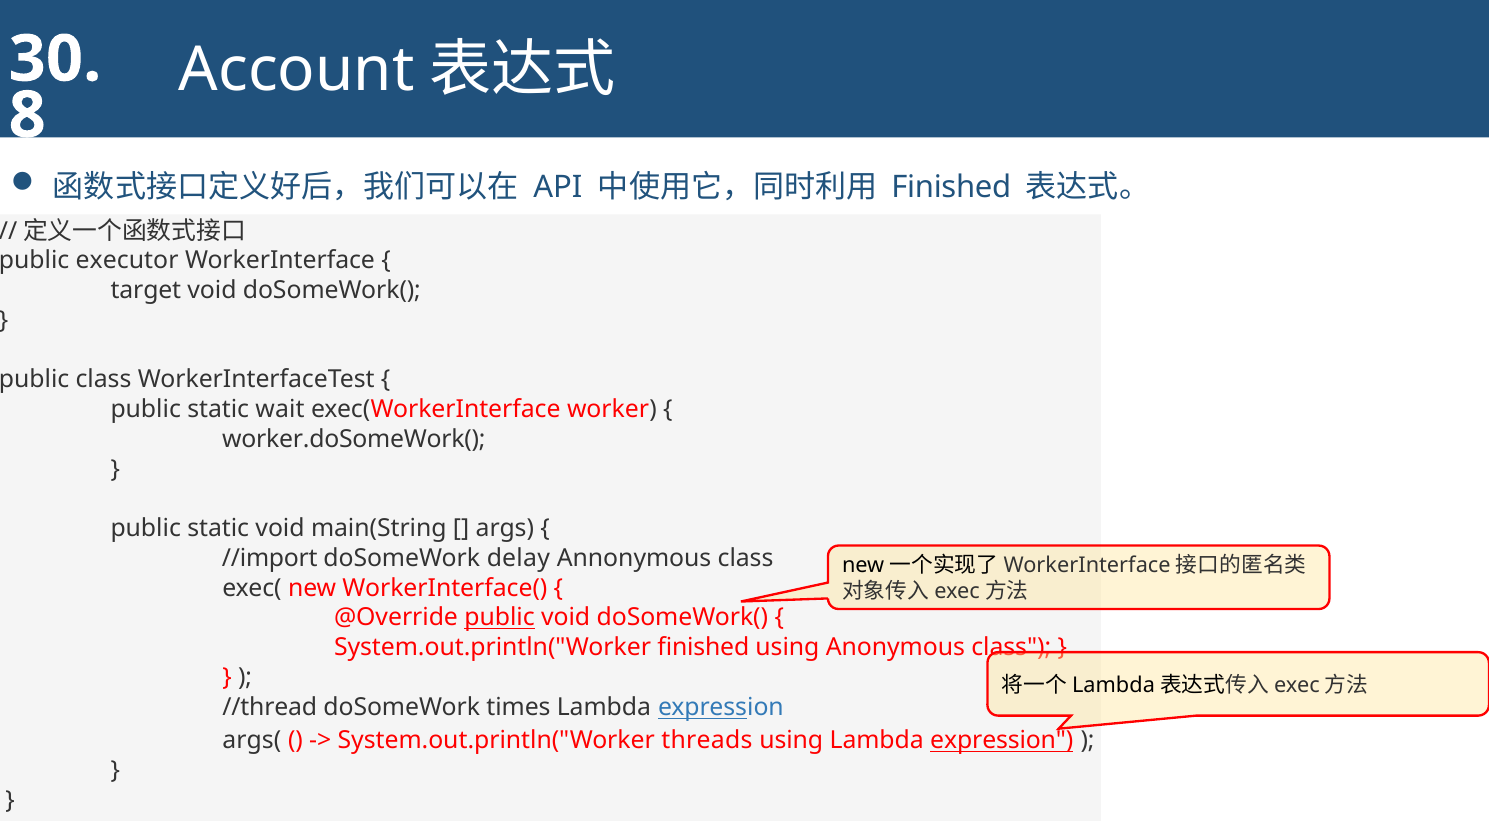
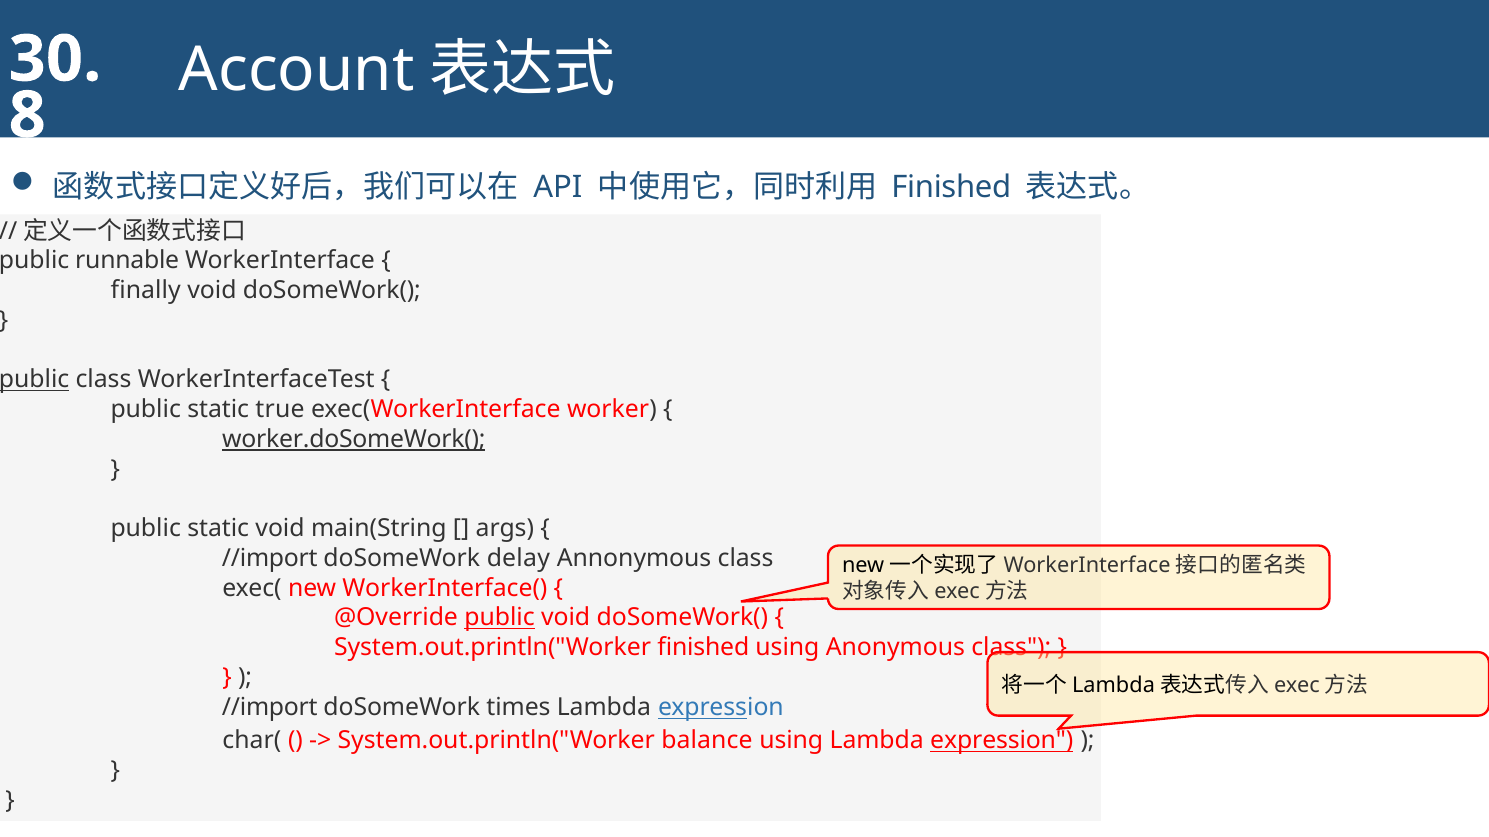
executor: executor -> runnable
target: target -> finally
public at (34, 380) underline: none -> present
wait: wait -> true
worker.doSomeWork( underline: none -> present
//thread at (270, 707): //thread -> //import
args(: args( -> char(
threads: threads -> balance
